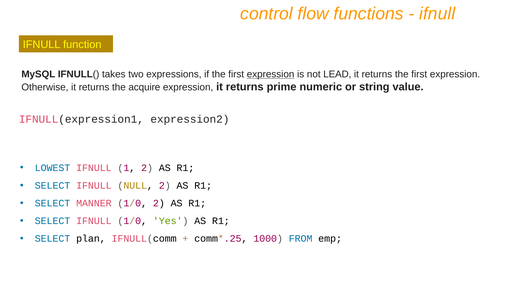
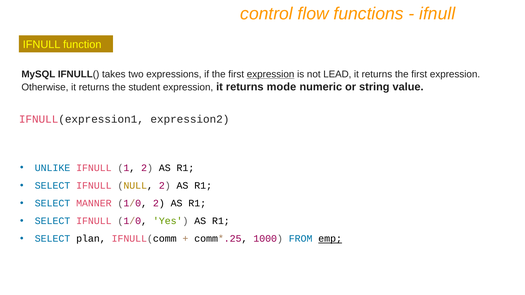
acquire: acquire -> student
prime: prime -> mode
LOWEST: LOWEST -> UNLIKE
emp underline: none -> present
